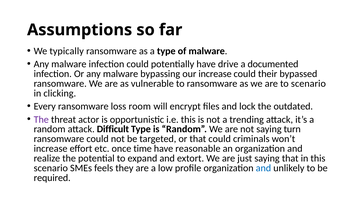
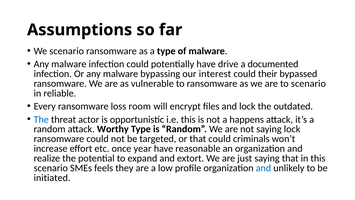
We typically: typically -> scenario
our increase: increase -> interest
clicking: clicking -> reliable
The at (41, 119) colour: purple -> blue
trending: trending -> happens
Difficult: Difficult -> Worthy
saying turn: turn -> lock
time: time -> year
required: required -> initiated
